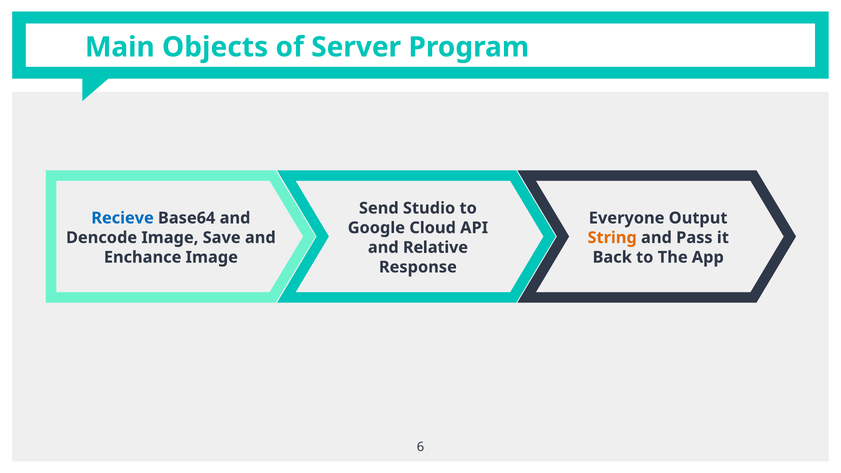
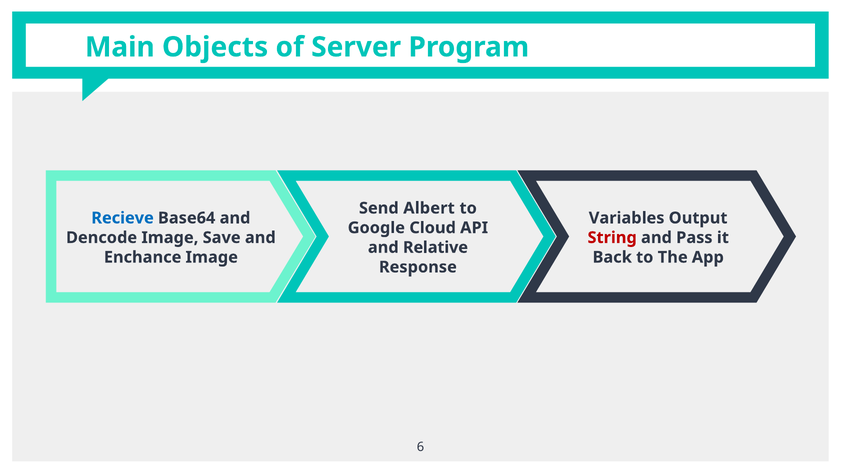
Studio: Studio -> Albert
Everyone: Everyone -> Variables
String colour: orange -> red
